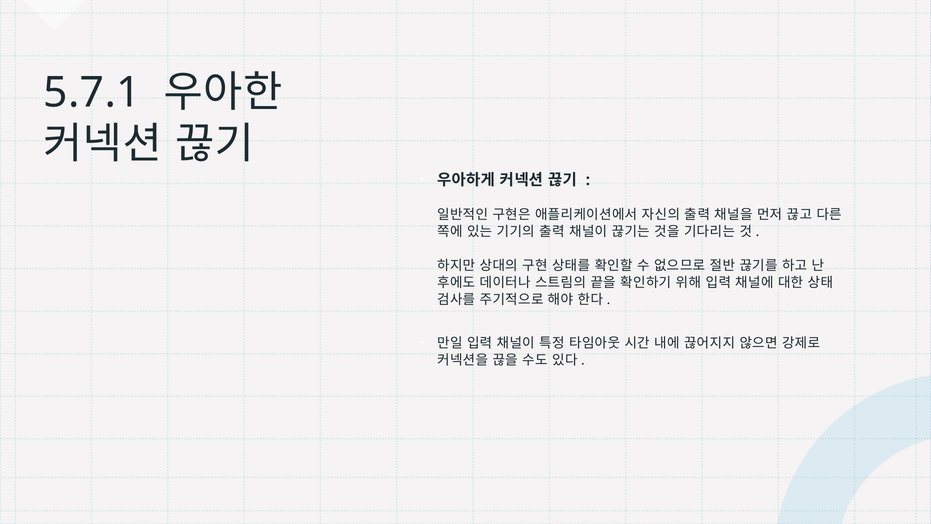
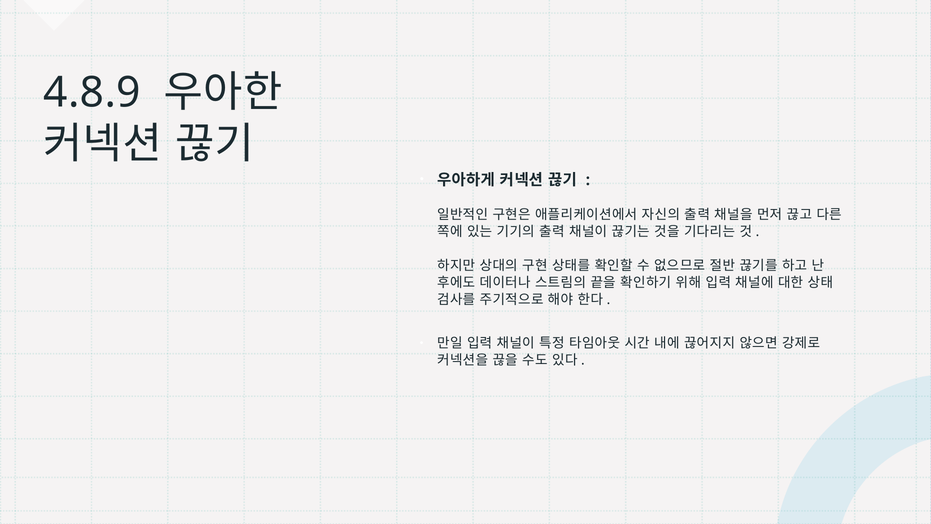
5.7.1: 5.7.1 -> 4.8.9
